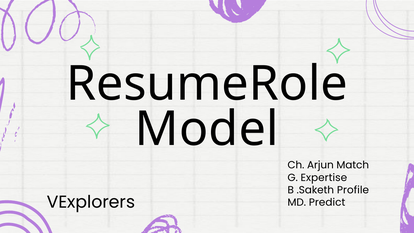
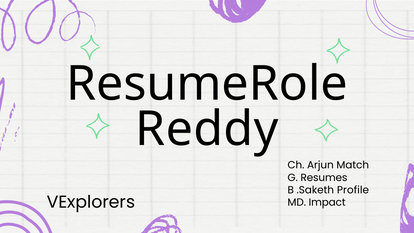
Model: Model -> Reddy
Expertise: Expertise -> Resumes
Predict: Predict -> Impact
